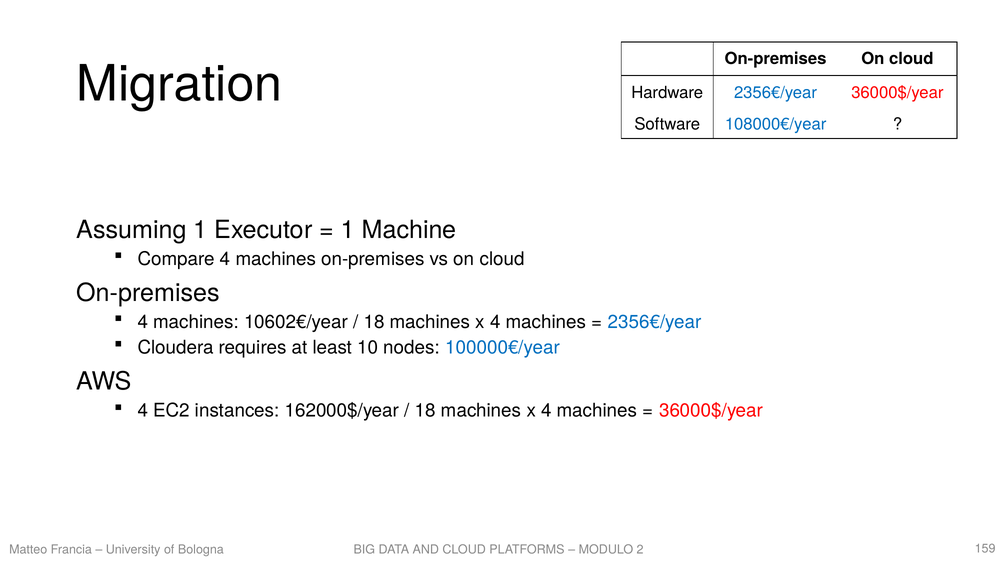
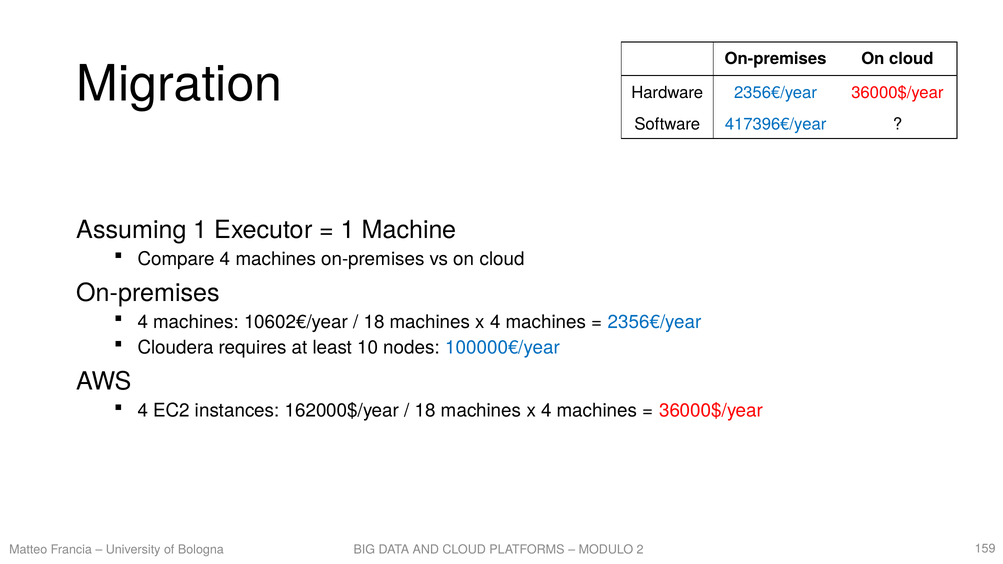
108000€/year: 108000€/year -> 417396€/year
